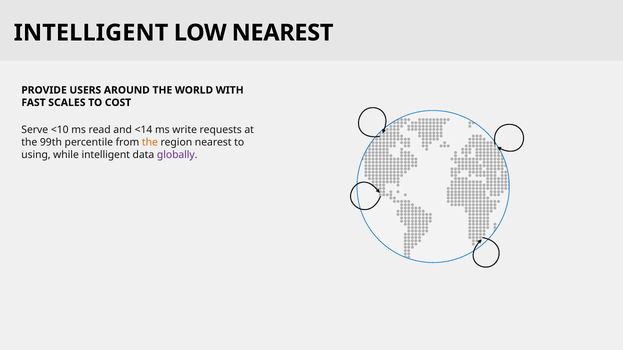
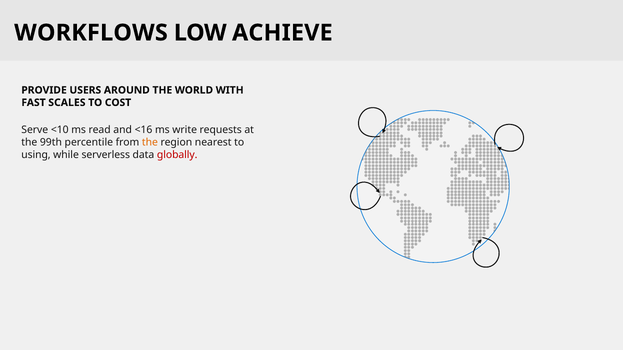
INTELLIGENT at (91, 33): INTELLIGENT -> WORKFLOWS
LOW NEAREST: NEAREST -> ACHIEVE
<14: <14 -> <16
while intelligent: intelligent -> serverless
globally colour: purple -> red
